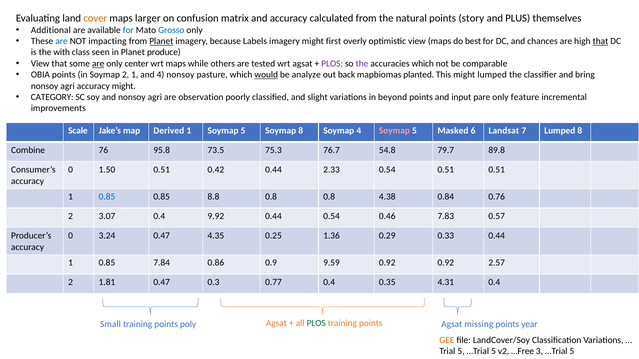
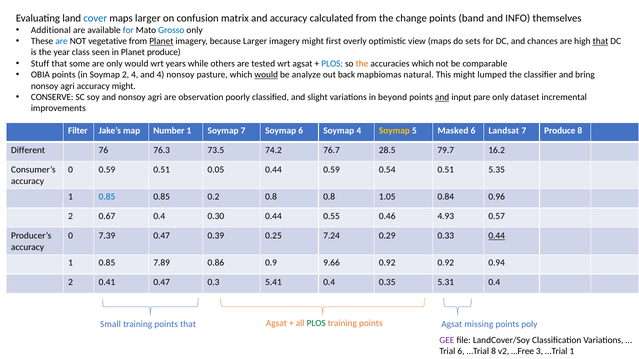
cover colour: orange -> blue
natural: natural -> change
story: story -> band
PLUS: PLUS -> INFO
impacting: impacting -> vegetative
because Labels: Labels -> Larger
best: best -> sets
with: with -> year
View at (40, 64): View -> Stuff
are at (98, 64) underline: present -> none
only center: center -> would
wrt maps: maps -> years
PLOS at (332, 64) colour: purple -> blue
the at (362, 64) colour: purple -> orange
2 1: 1 -> 4
planted: planted -> natural
CATEGORY: CATEGORY -> CONSERVE
and at (442, 97) underline: none -> present
feature: feature -> dataset
Scale: Scale -> Filter
Derived: Derived -> Number
1 Soymap 5: 5 -> 7
Soymap 8: 8 -> 6
Soymap at (394, 131) colour: pink -> yellow
7 Lumped: Lumped -> Produce
Combine: Combine -> Different
95.8: 95.8 -> 76.3
75.3: 75.3 -> 74.2
54.8: 54.8 -> 28.5
89.8: 89.8 -> 16.2
0 1.50: 1.50 -> 0.59
0.42: 0.42 -> 0.05
0.44 2.33: 2.33 -> 0.59
0.51 0.51: 0.51 -> 5.35
8.8: 8.8 -> 0.2
4.38: 4.38 -> 1.05
0.76: 0.76 -> 0.96
3.07: 3.07 -> 0.67
9.92: 9.92 -> 0.30
0.44 0.54: 0.54 -> 0.55
7.83: 7.83 -> 4.93
3.24: 3.24 -> 7.39
4.35: 4.35 -> 0.39
1.36: 1.36 -> 7.24
0.44 at (497, 236) underline: none -> present
7.84: 7.84 -> 7.89
9.59: 9.59 -> 9.66
2.57: 2.57 -> 0.94
1.81: 1.81 -> 0.41
0.77: 0.77 -> 5.41
4.31: 4.31 -> 5.31
points poly: poly -> that
year: year -> poly
GEE colour: orange -> purple
5 at (461, 352): 5 -> 6
5 at (494, 352): 5 -> 8
3 …Trial 5: 5 -> 1
